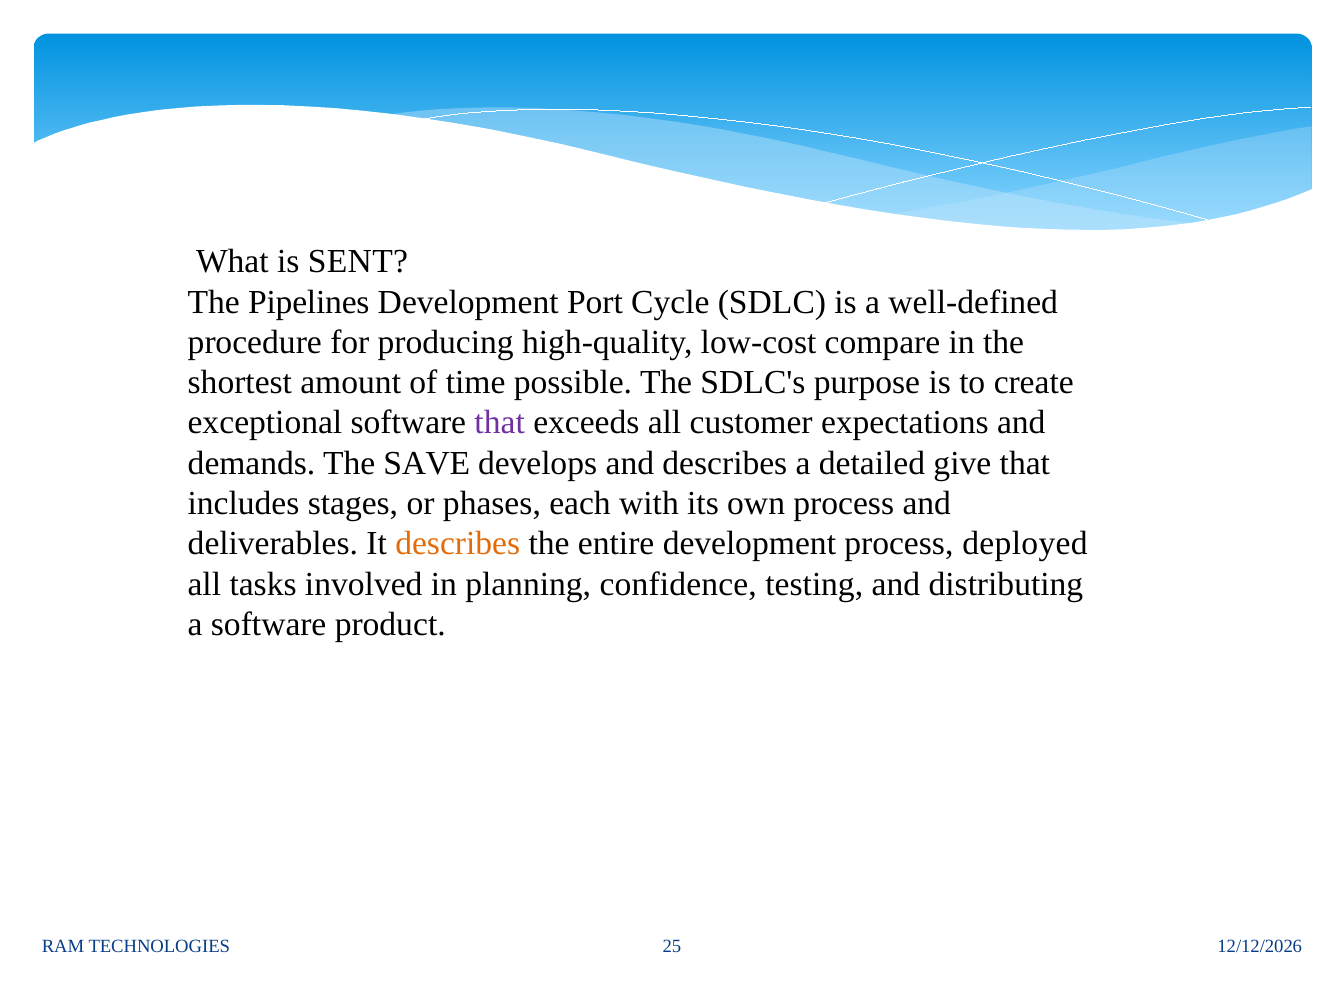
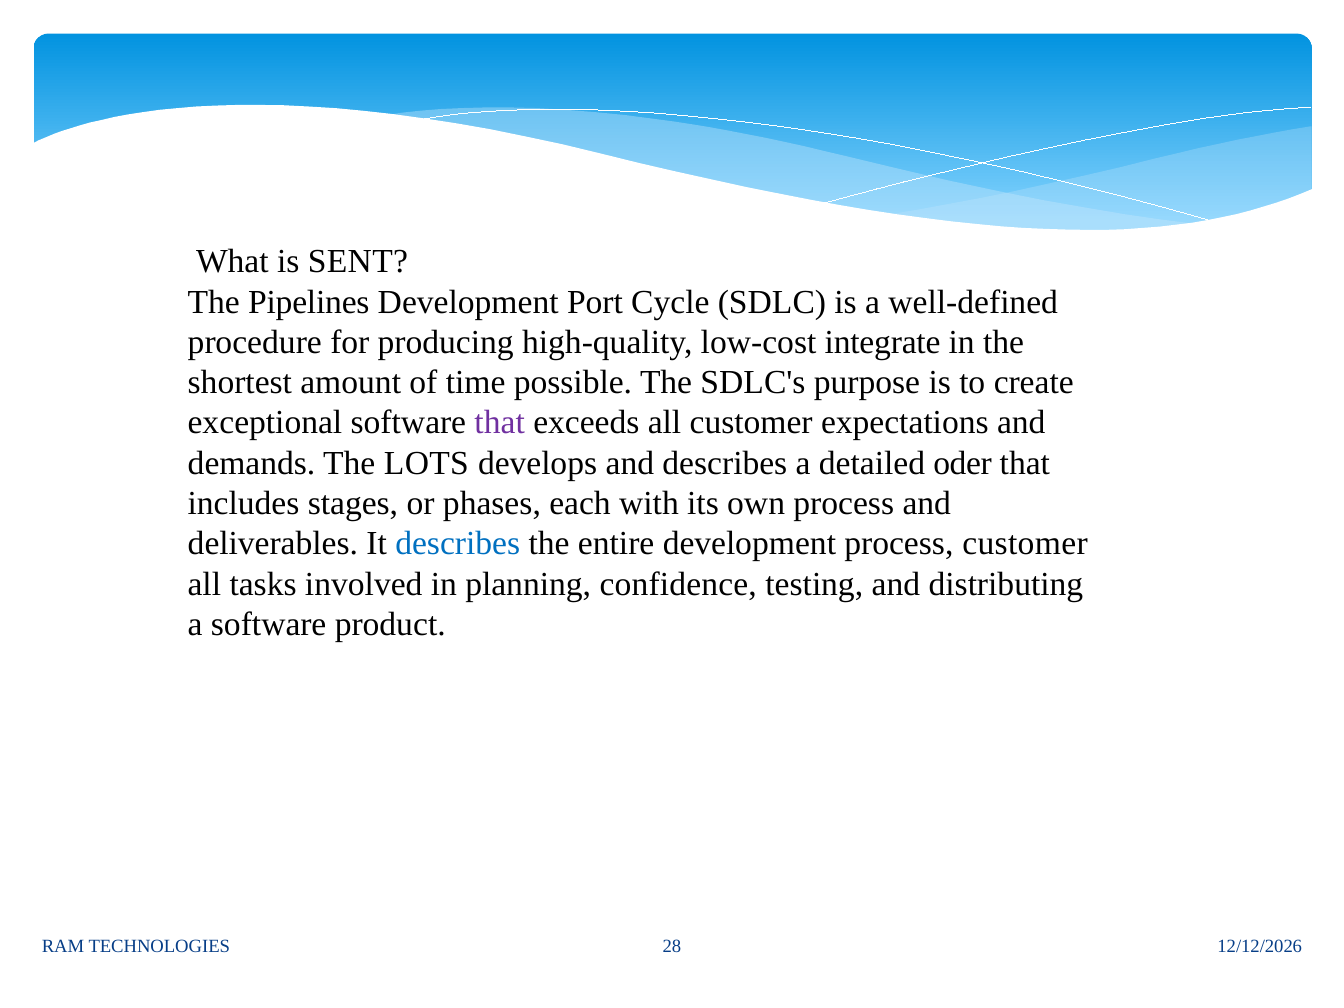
compare: compare -> integrate
SAVE: SAVE -> LOTS
give: give -> oder
describes at (458, 544) colour: orange -> blue
process deployed: deployed -> customer
25: 25 -> 28
